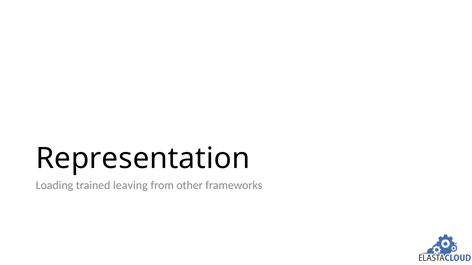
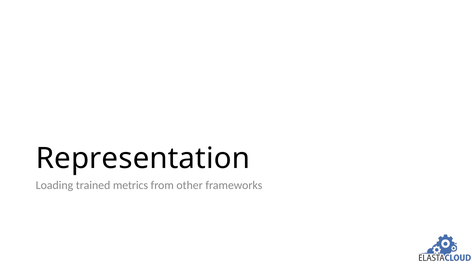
leaving: leaving -> metrics
